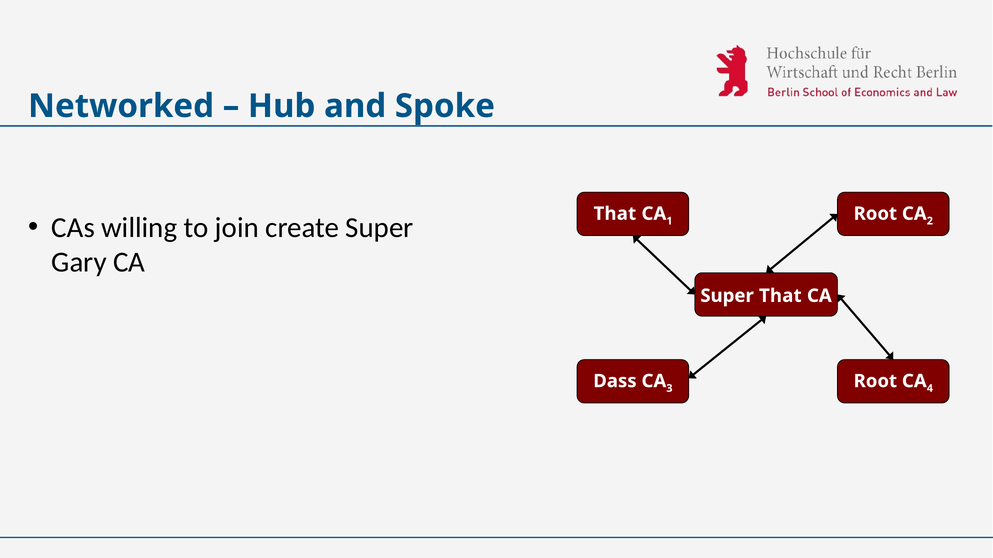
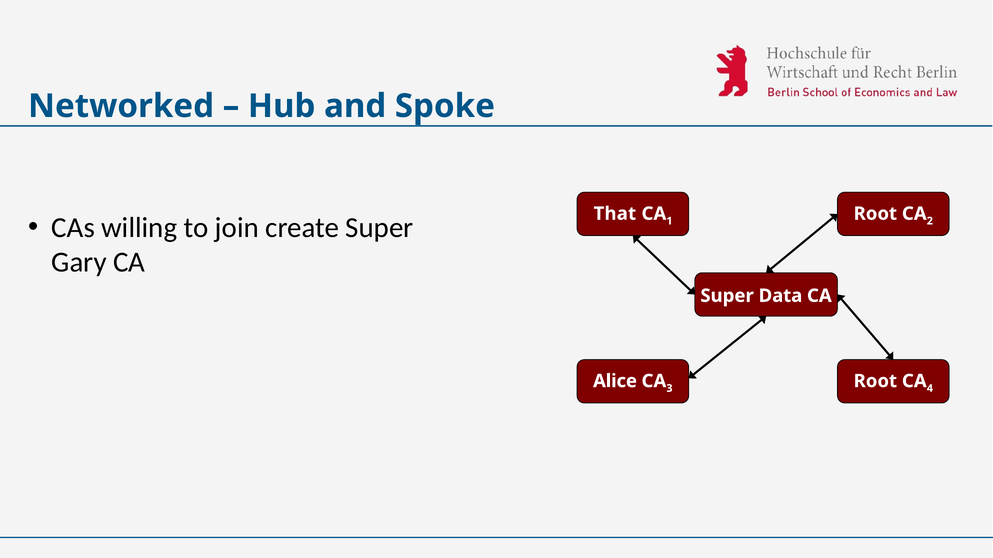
Super That: That -> Data
Dass: Dass -> Alice
